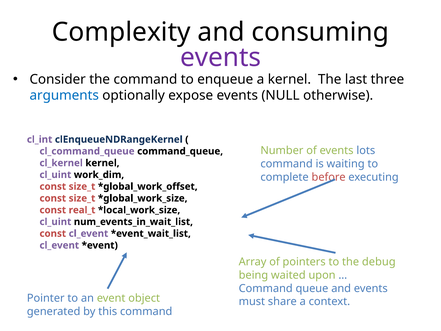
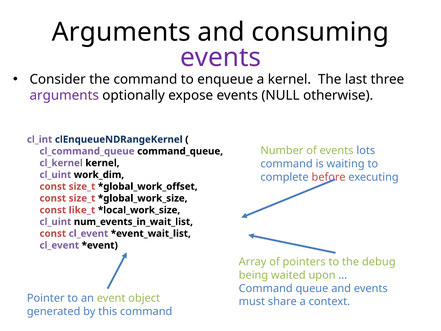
Complexity at (121, 32): Complexity -> Arguments
arguments at (64, 95) colour: blue -> purple
real_t: real_t -> like_t
